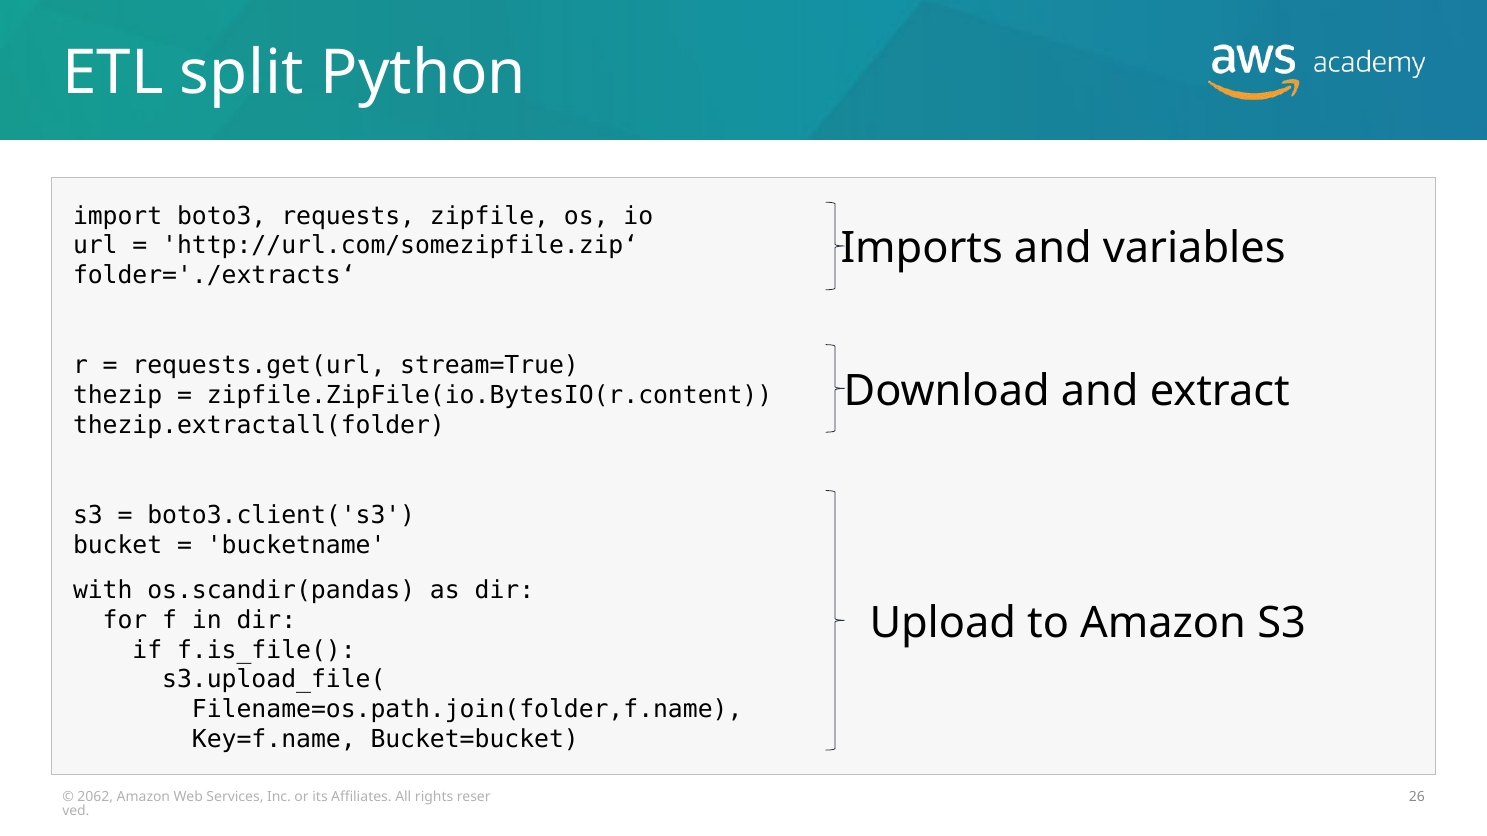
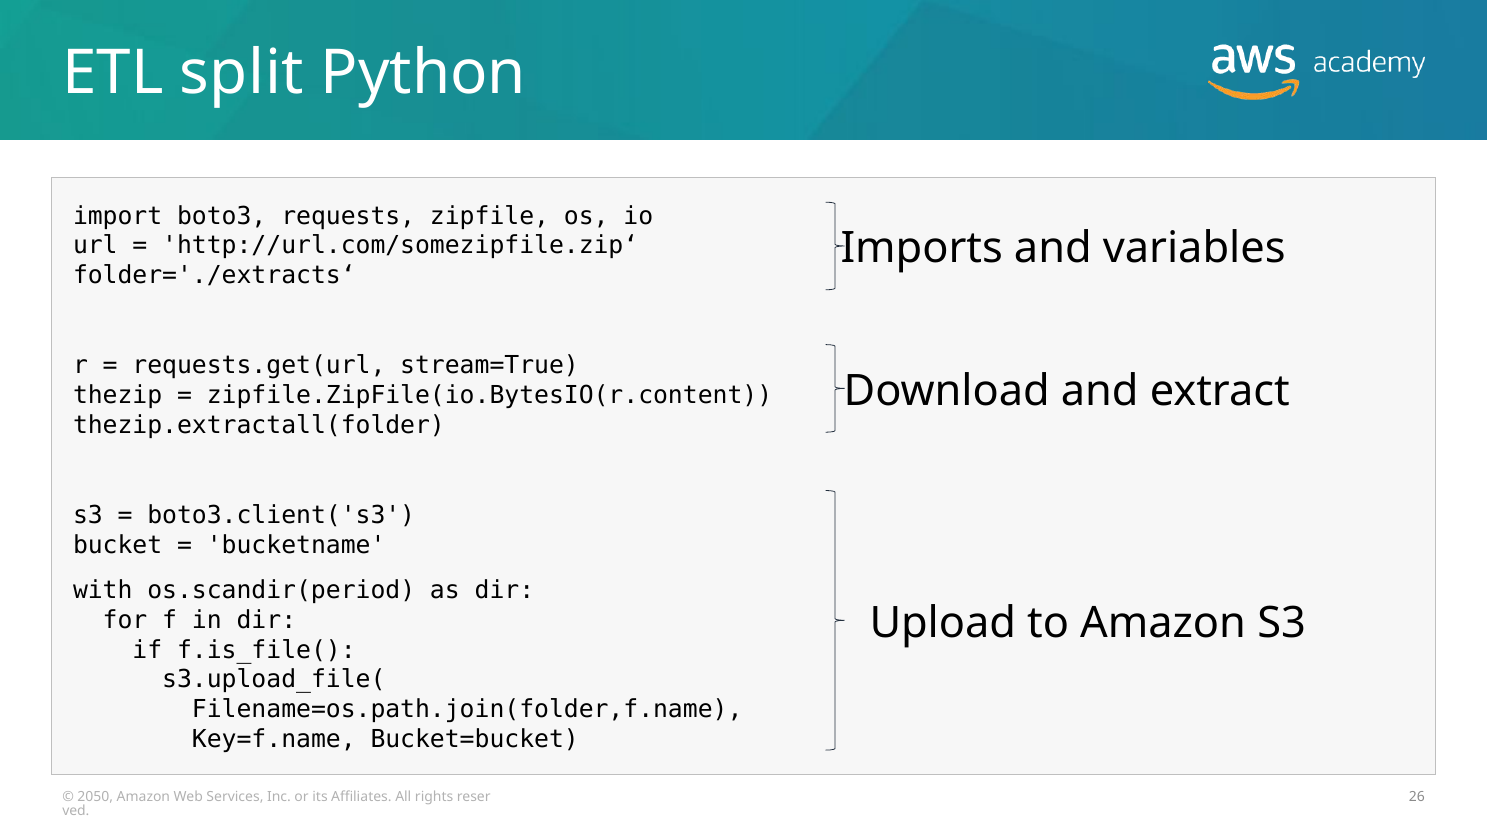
os.scandir(pandas: os.scandir(pandas -> os.scandir(period
2062: 2062 -> 2050
